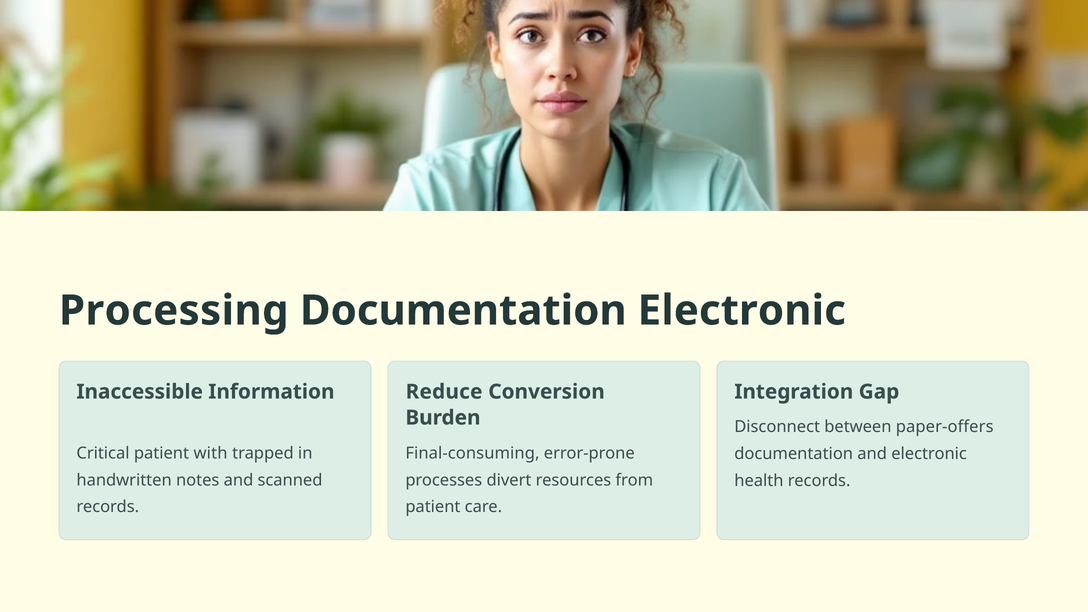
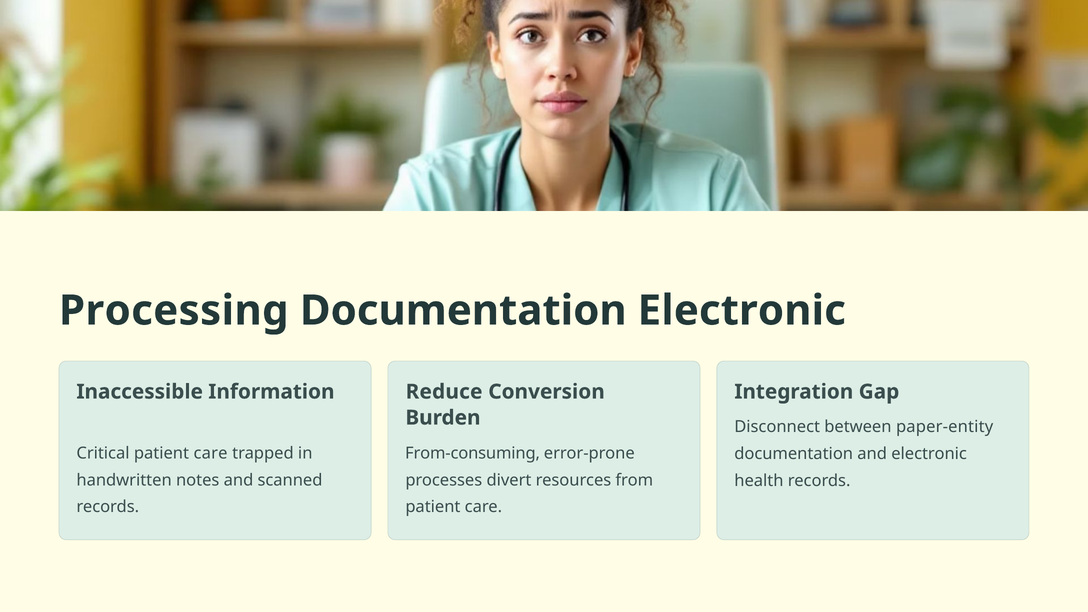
paper-offers: paper-offers -> paper-entity
Critical patient with: with -> care
Final-consuming: Final-consuming -> From-consuming
